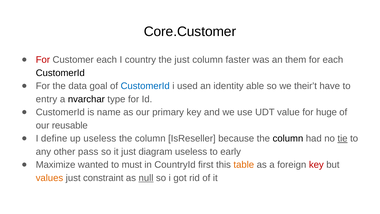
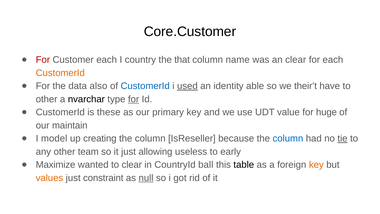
the just: just -> that
faster: faster -> name
an them: them -> clear
CustomerId at (60, 73) colour: black -> orange
goal: goal -> also
used underline: none -> present
entry at (47, 99): entry -> other
for at (134, 99) underline: none -> present
name: name -> these
reusable: reusable -> maintain
define: define -> model
up useless: useless -> creating
column at (288, 138) colour: black -> blue
pass: pass -> team
diagram: diagram -> allowing
to must: must -> clear
first: first -> ball
table colour: orange -> black
key at (316, 165) colour: red -> orange
